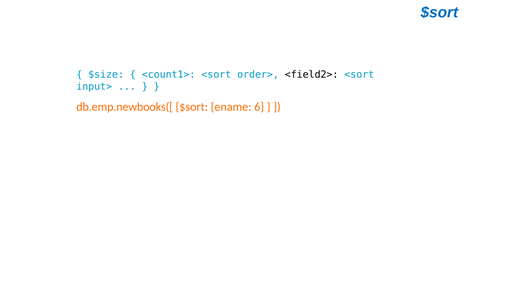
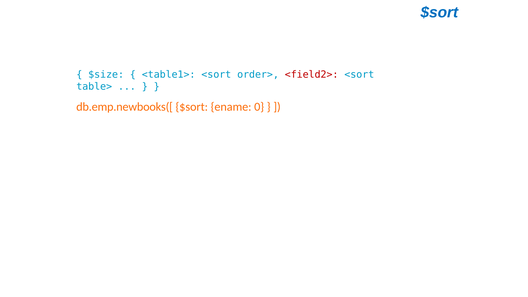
<count1>: <count1> -> <table1>
<field2> colour: black -> red
input>: input> -> table>
6: 6 -> 0
